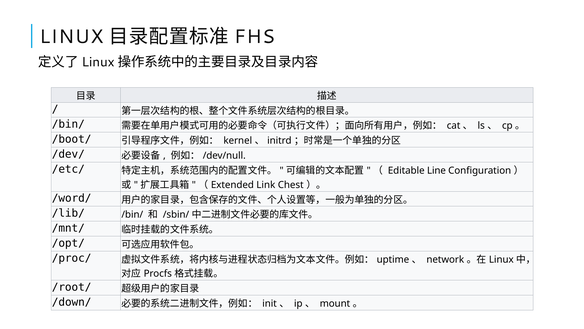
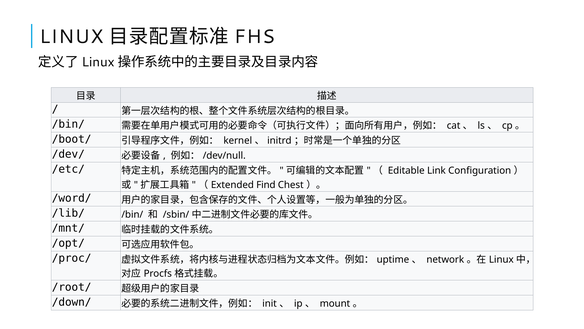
Line: Line -> Link
Link: Link -> Find
